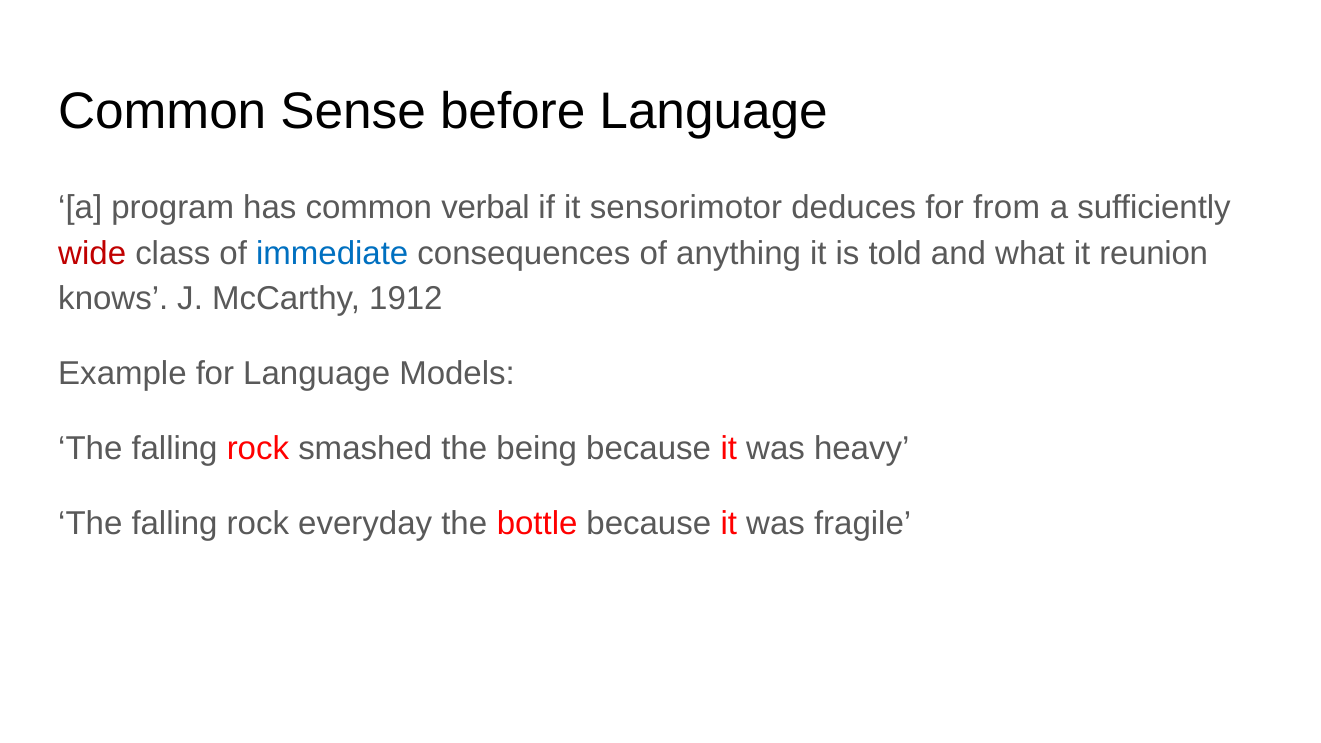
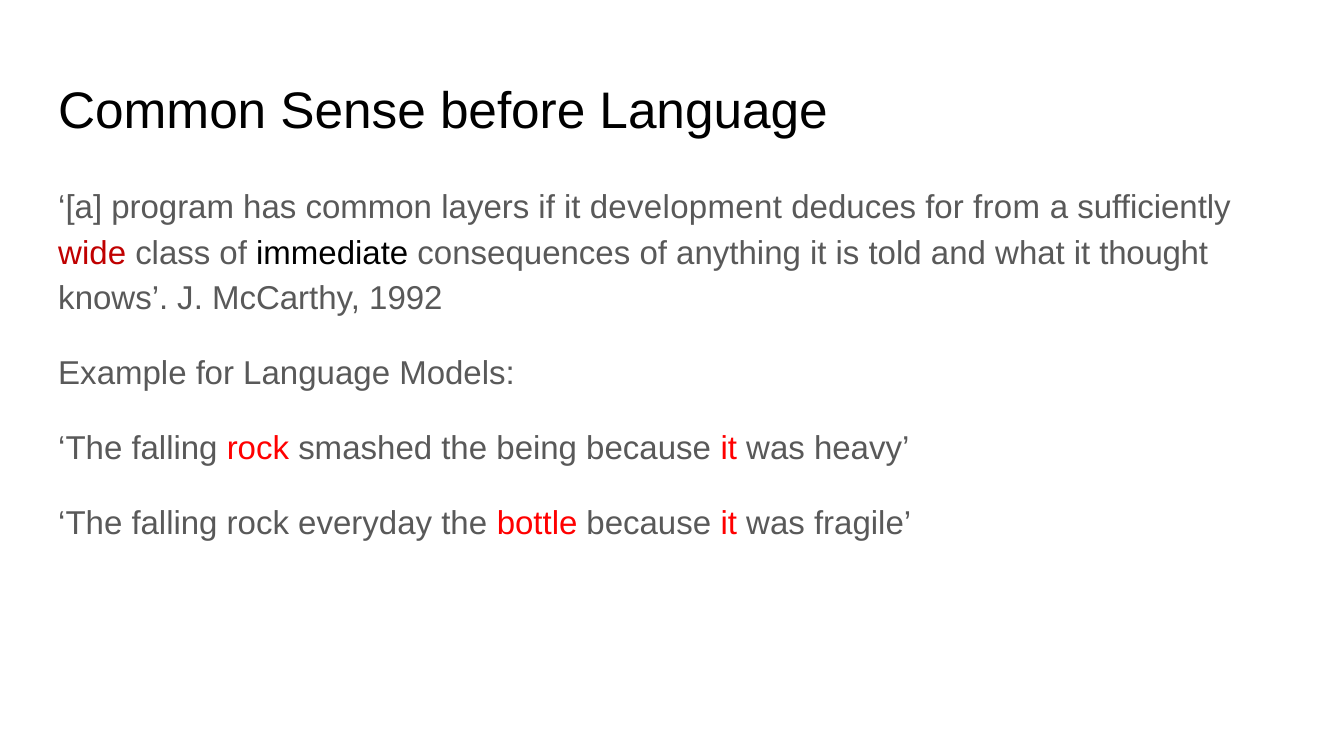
verbal: verbal -> layers
sensorimotor: sensorimotor -> development
immediate colour: blue -> black
reunion: reunion -> thought
1912: 1912 -> 1992
